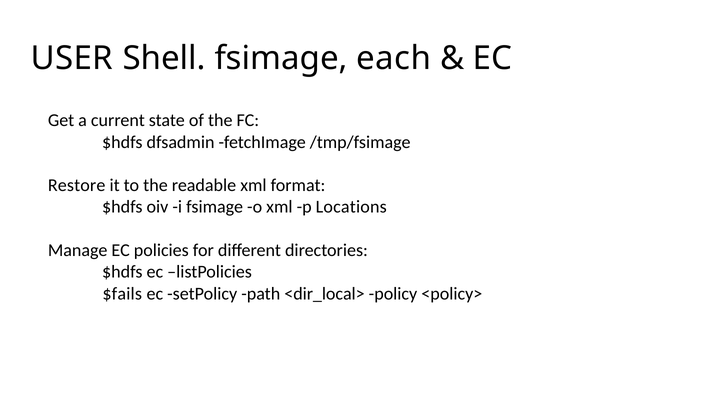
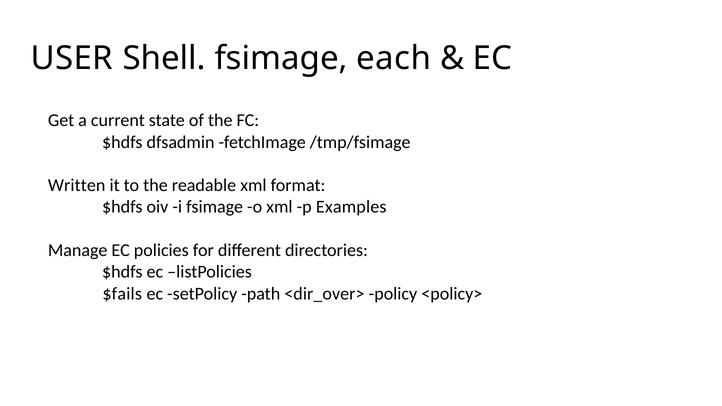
Restore: Restore -> Written
Locations: Locations -> Examples
<dir_local>: <dir_local> -> <dir_over>
